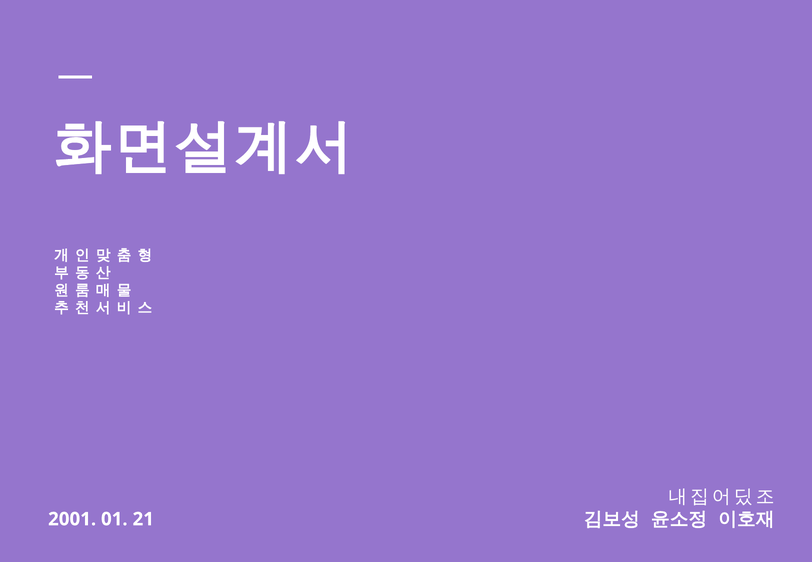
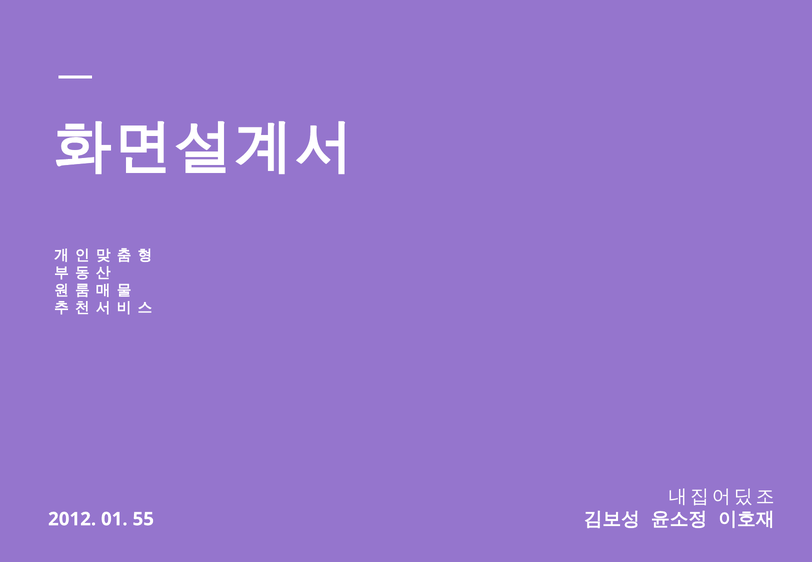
2001: 2001 -> 2012
21: 21 -> 55
